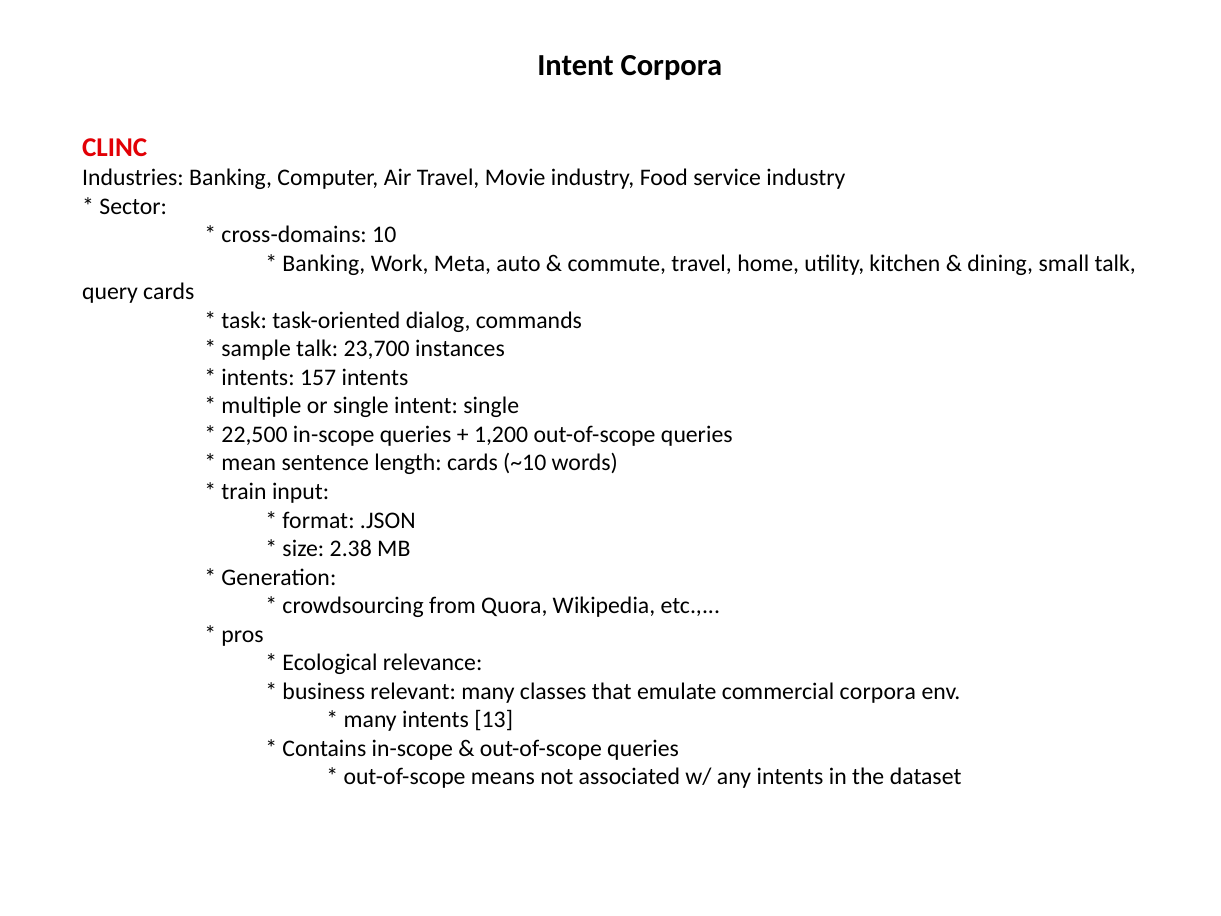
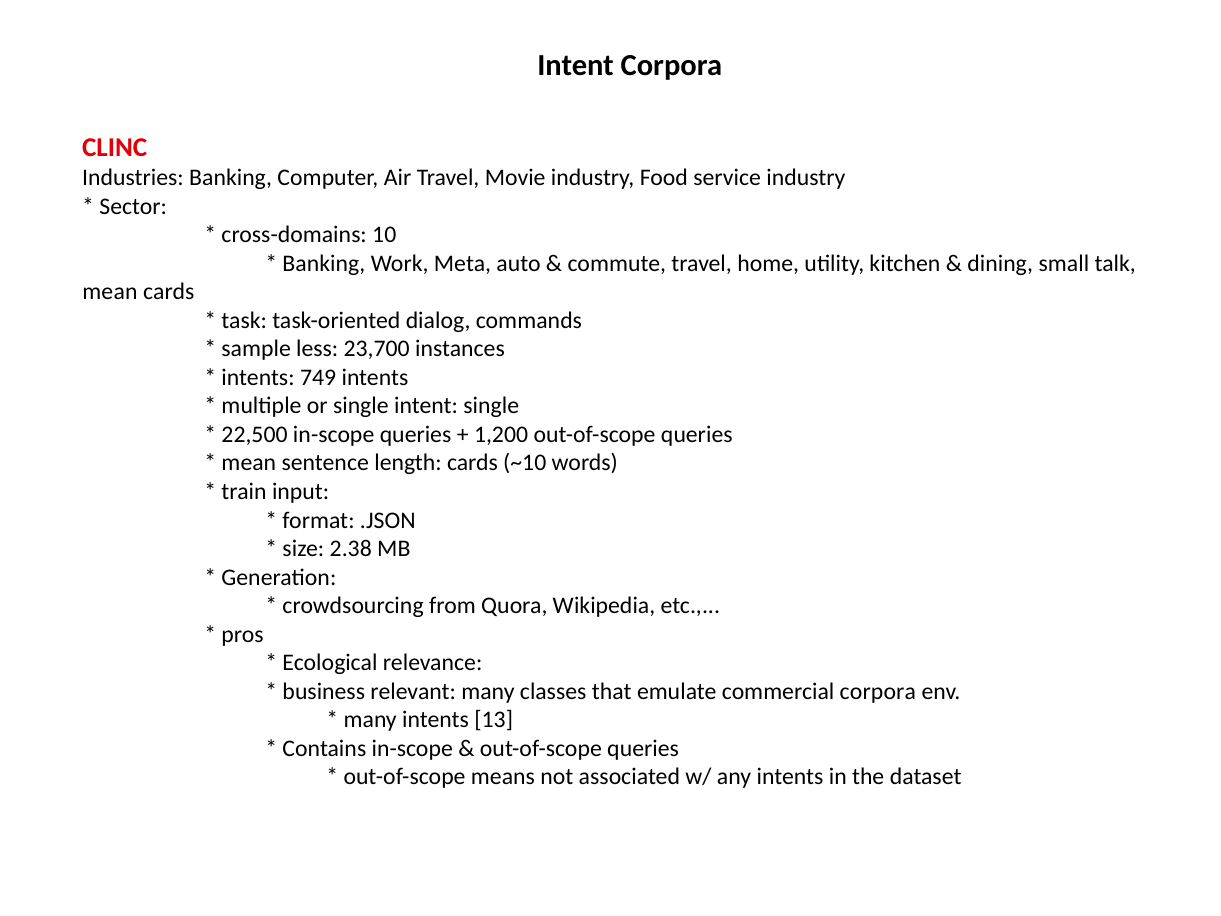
query at (110, 292): query -> mean
sample talk: talk -> less
157: 157 -> 749
